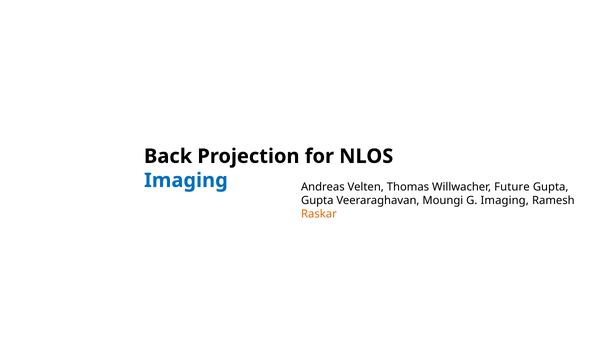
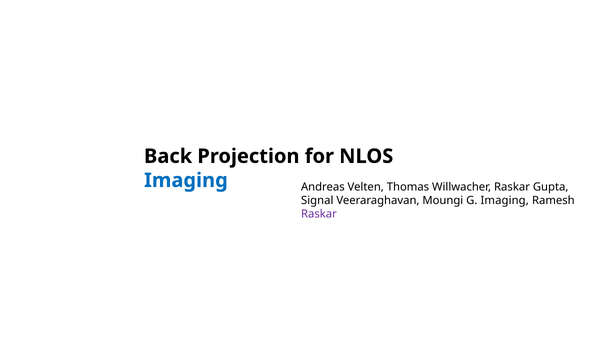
Willwacher Future: Future -> Raskar
Gupta at (317, 200): Gupta -> Signal
Raskar at (319, 214) colour: orange -> purple
